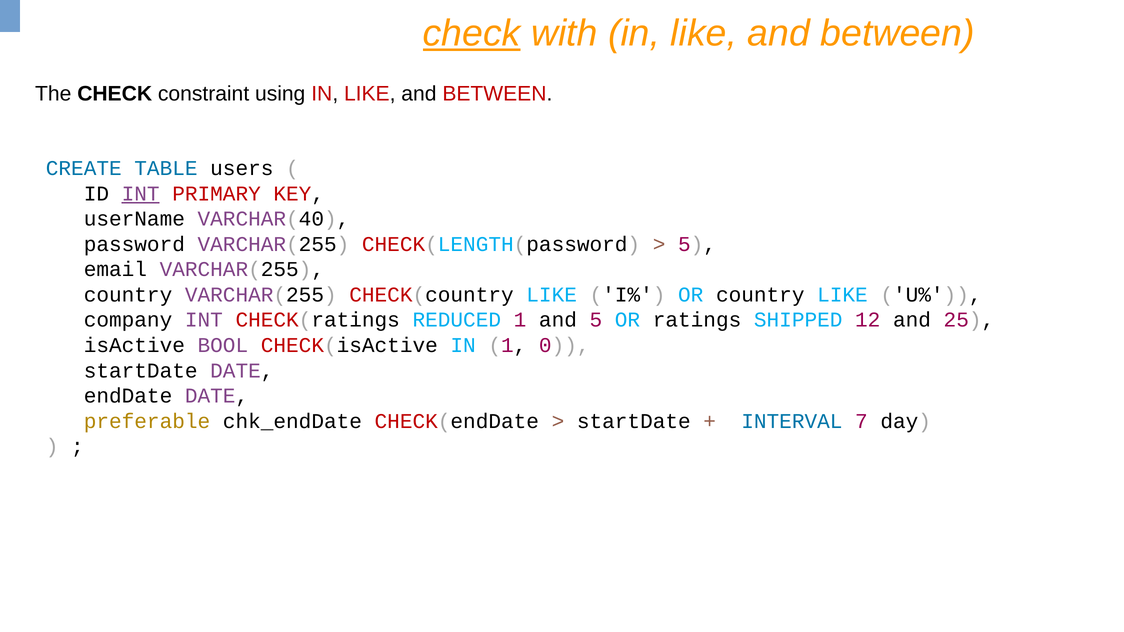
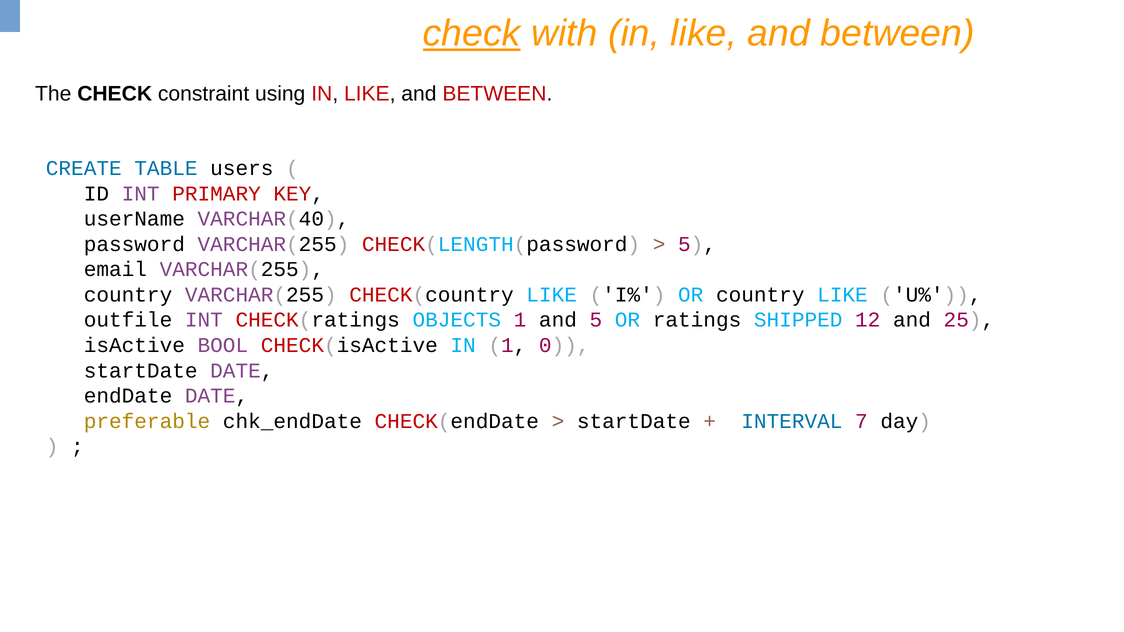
INT at (141, 194) underline: present -> none
company: company -> outfile
REDUCED: REDUCED -> OBJECTS
